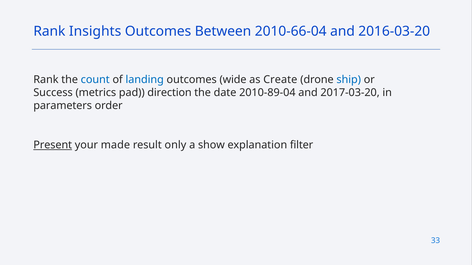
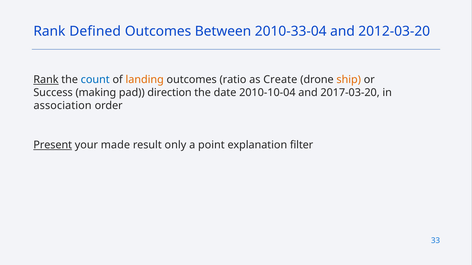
Insights: Insights -> Defined
2010-66-04: 2010-66-04 -> 2010-33-04
2016-03-20: 2016-03-20 -> 2012-03-20
Rank at (46, 80) underline: none -> present
landing colour: blue -> orange
wide: wide -> ratio
ship colour: blue -> orange
metrics: metrics -> making
2010-89-04: 2010-89-04 -> 2010-10-04
parameters: parameters -> association
show: show -> point
